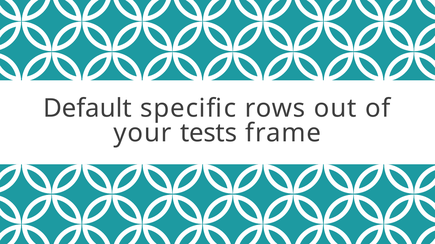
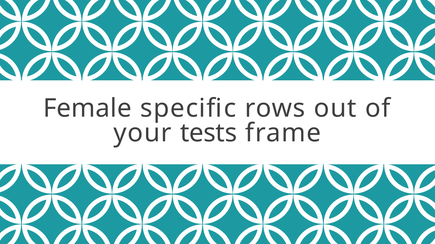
Default: Default -> Female
